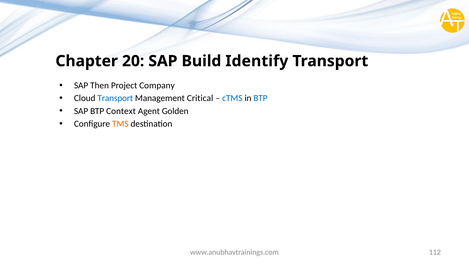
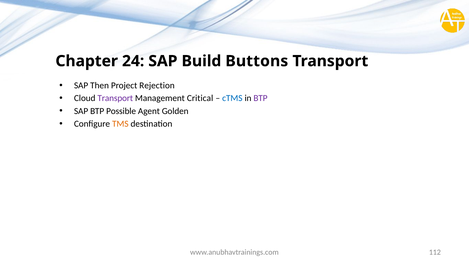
20: 20 -> 24
Identify: Identify -> Buttons
Company: Company -> Rejection
Transport at (115, 98) colour: blue -> purple
BTP at (260, 98) colour: blue -> purple
Context: Context -> Possible
